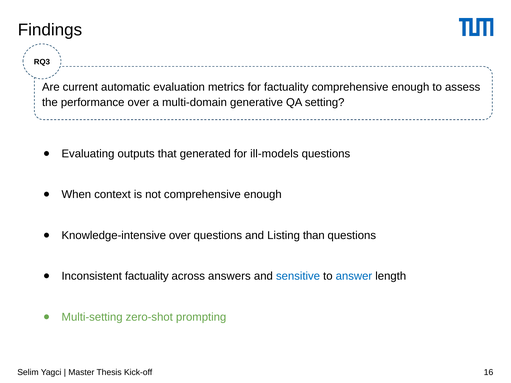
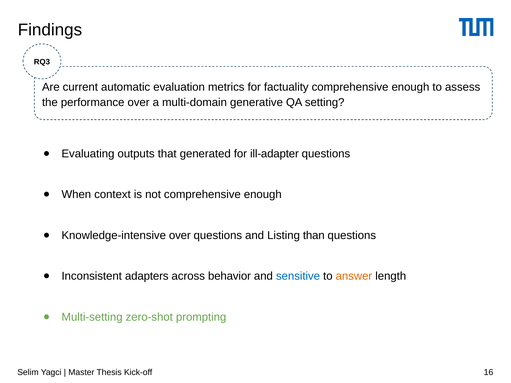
ill-models: ill-models -> ill-adapter
Inconsistent factuality: factuality -> adapters
answers: answers -> behavior
answer colour: blue -> orange
